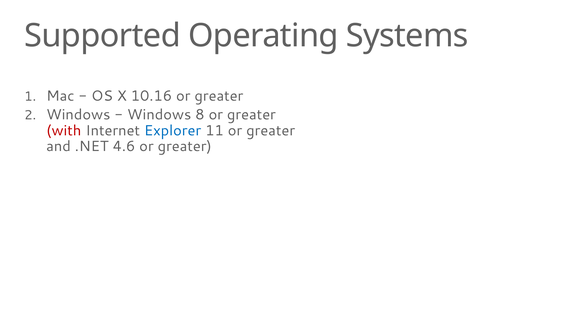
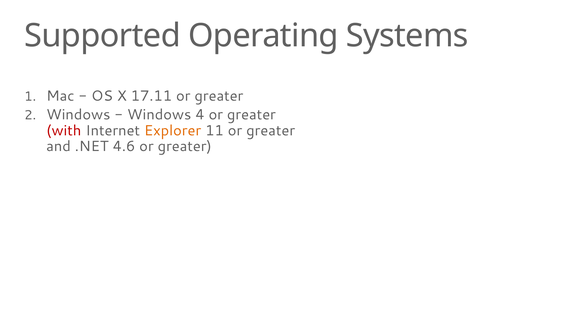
10.16: 10.16 -> 17.11
8: 8 -> 4
Explorer colour: blue -> orange
